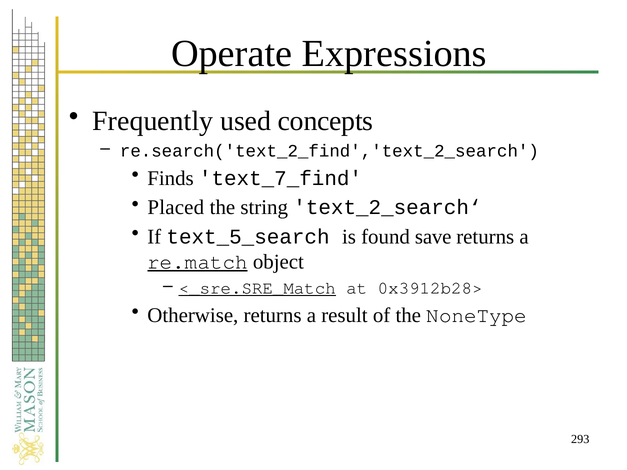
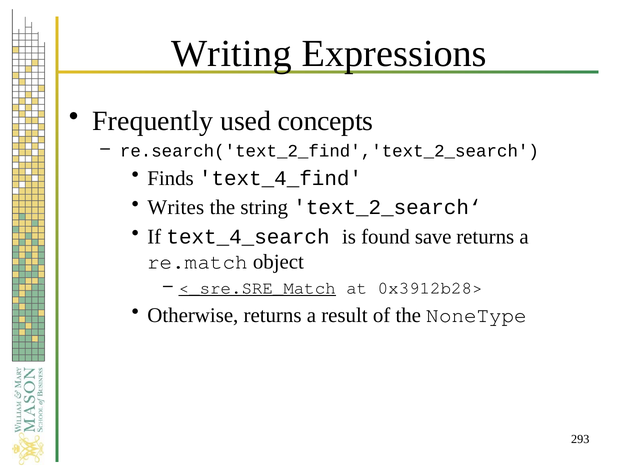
Operate: Operate -> Writing
text_7_find: text_7_find -> text_4_find
Placed: Placed -> Writes
text_5_search: text_5_search -> text_4_search
re.match underline: present -> none
